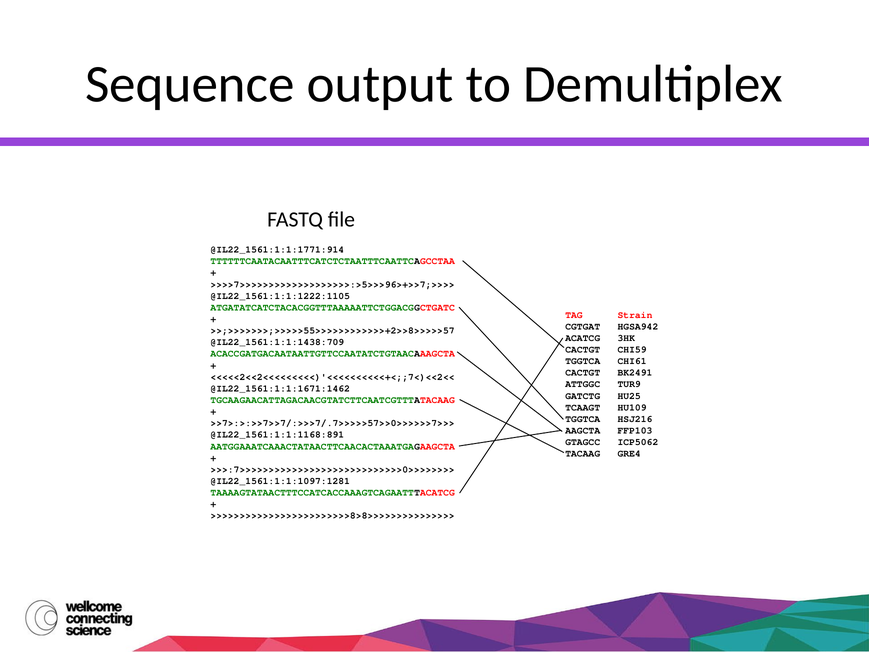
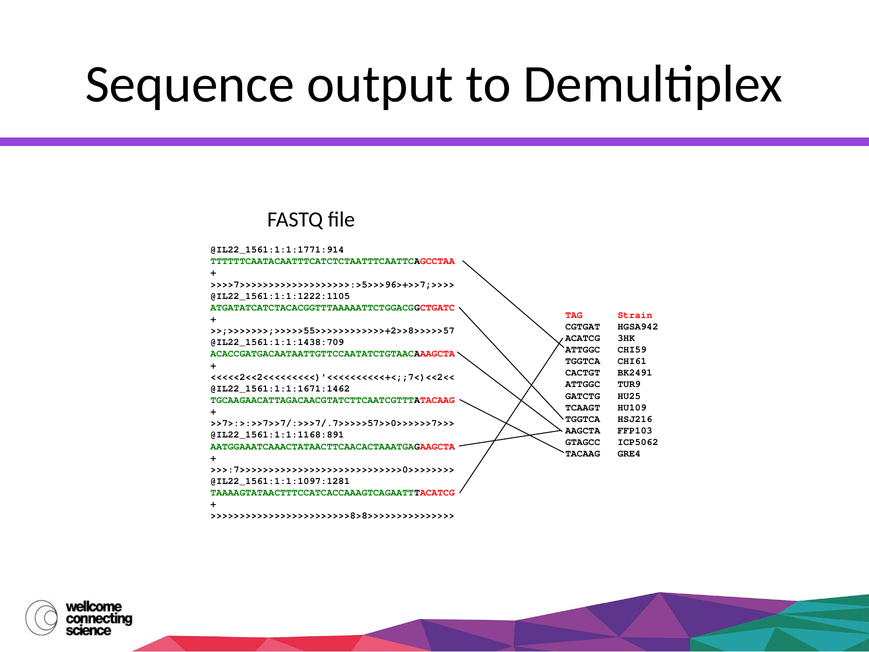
CACTGT at (583, 349): CACTGT -> ATTGGC
